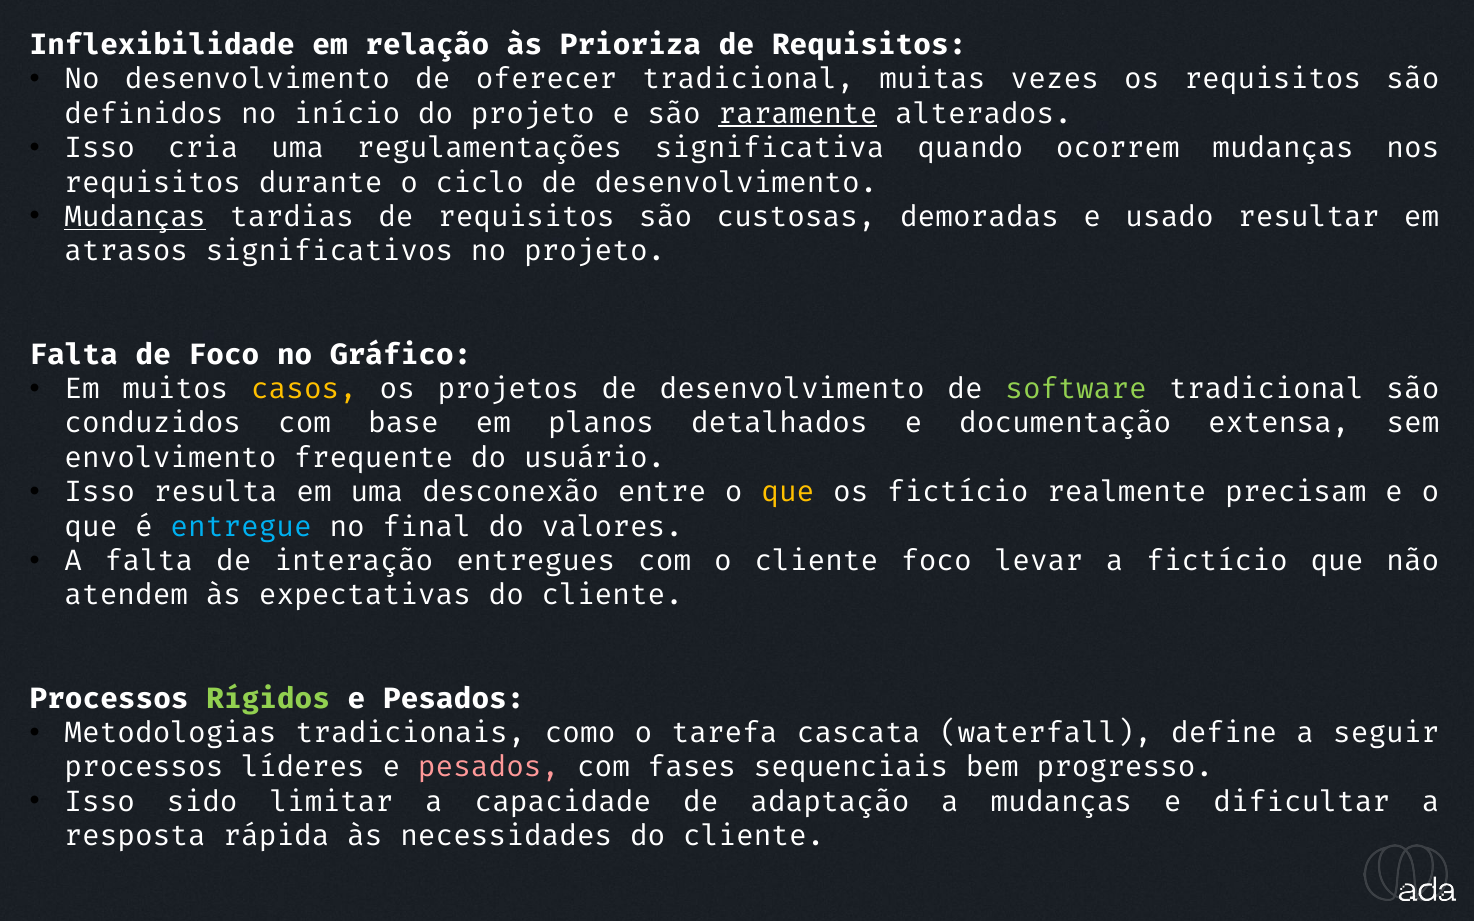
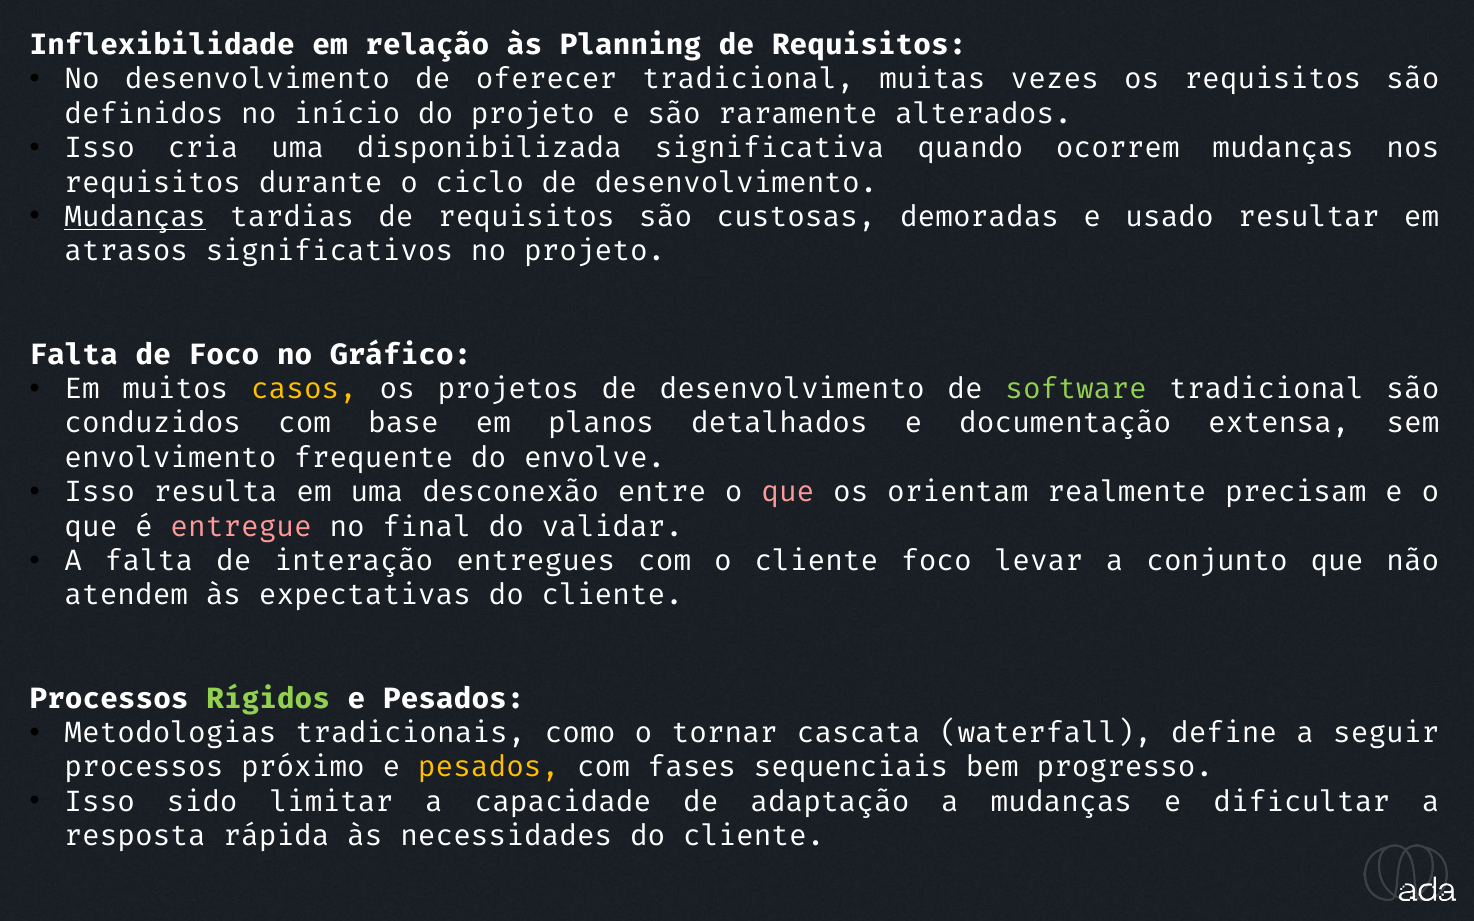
Prioriza: Prioriza -> Planning
raramente underline: present -> none
regulamentações: regulamentações -> disponibilizada
usuário: usuário -> envolve
que at (788, 492) colour: yellow -> pink
os fictício: fictício -> orientam
entregue colour: light blue -> pink
valores: valores -> validar
a fictício: fictício -> conjunto
tarefa: tarefa -> tornar
líderes: líderes -> próximo
pesados at (489, 768) colour: pink -> yellow
